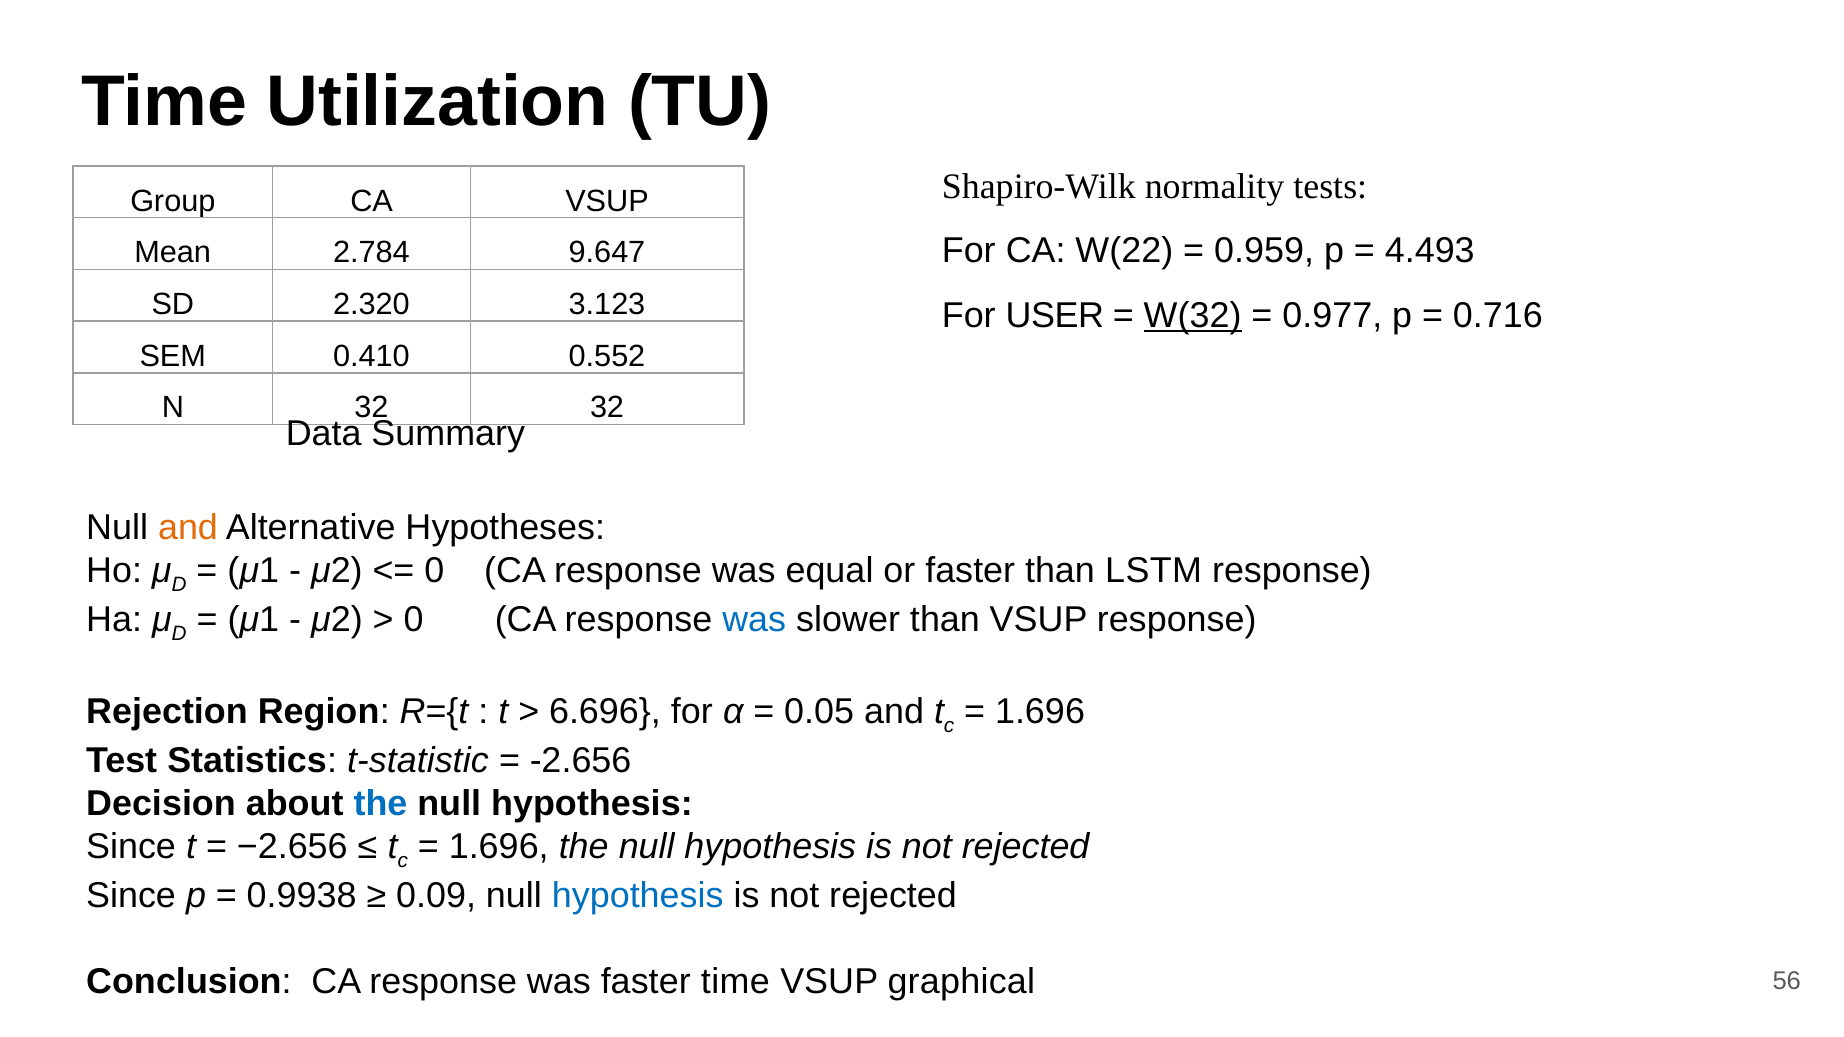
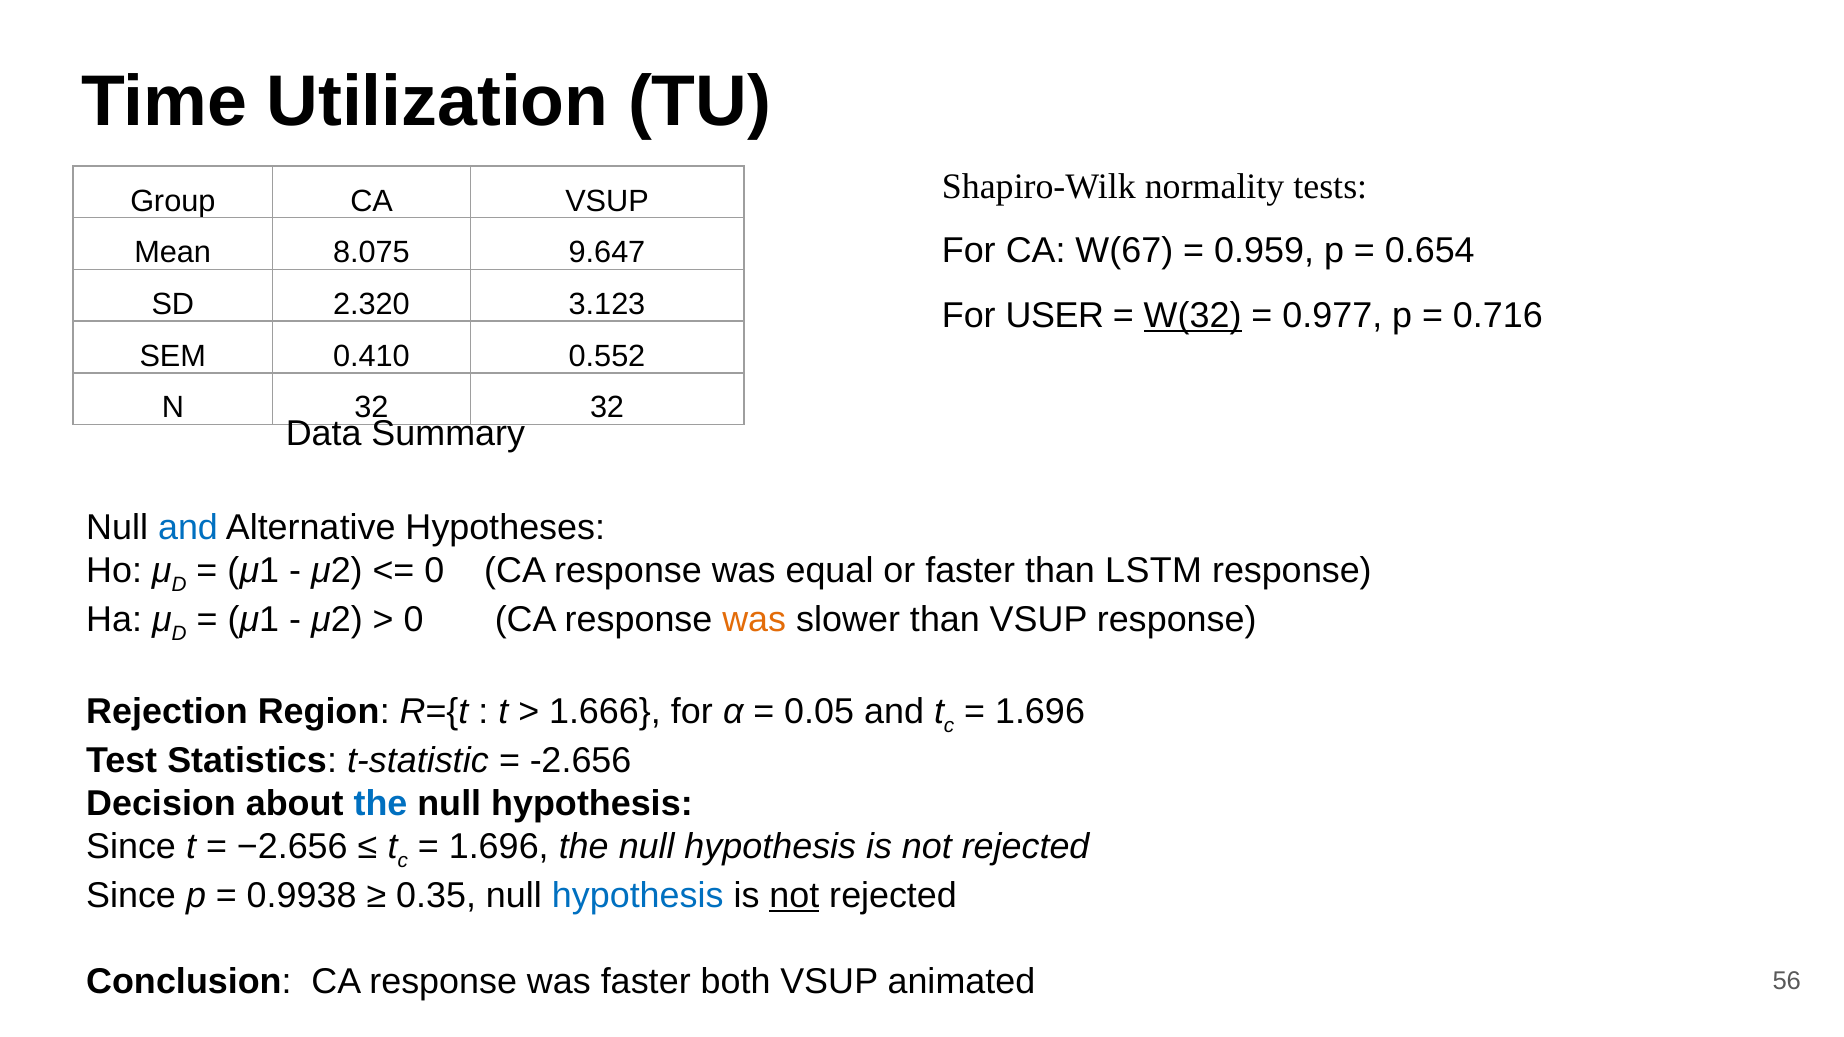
W(22: W(22 -> W(67
4.493: 4.493 -> 0.654
2.784: 2.784 -> 8.075
and at (188, 528) colour: orange -> blue
was at (754, 620) colour: blue -> orange
6.696: 6.696 -> 1.666
0.09: 0.09 -> 0.35
not at (794, 896) underline: none -> present
faster time: time -> both
graphical: graphical -> animated
